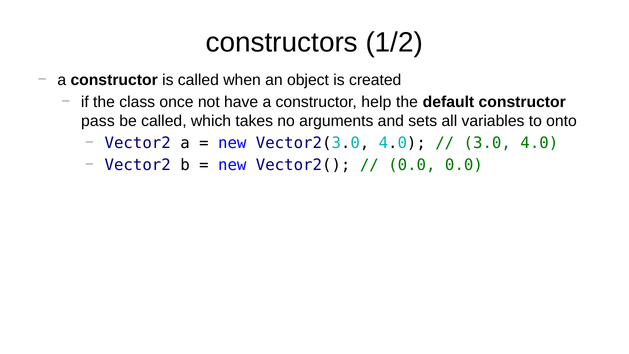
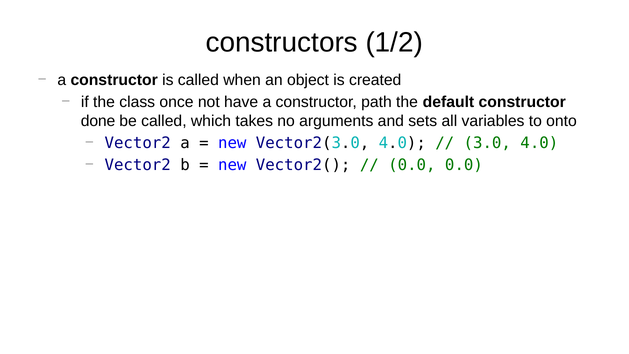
help: help -> path
pass: pass -> done
